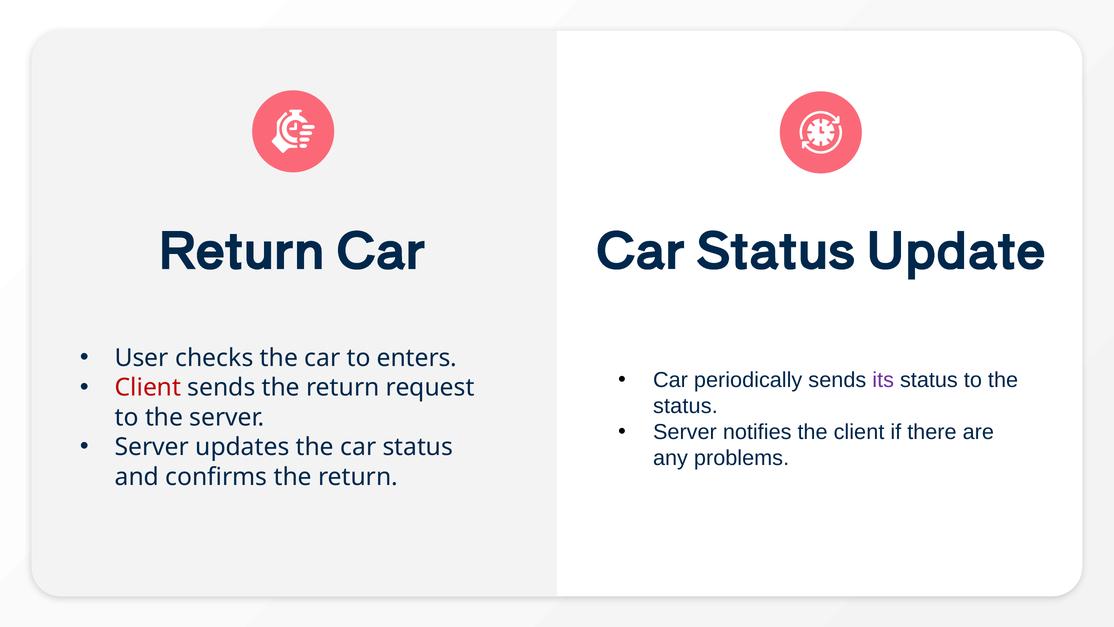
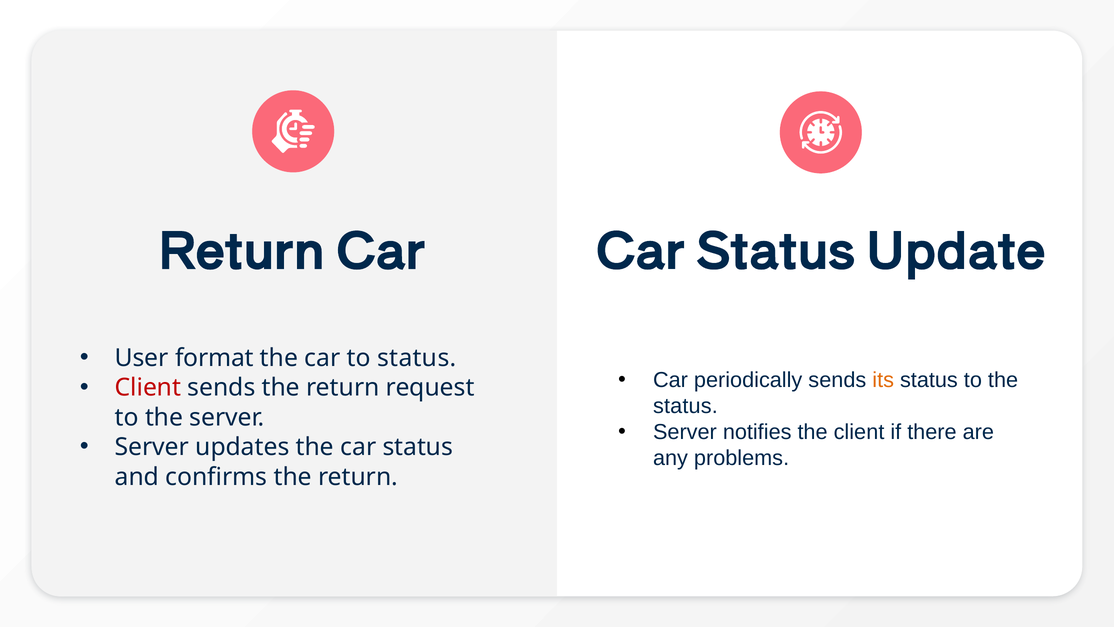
checks: checks -> format
to enters: enters -> status
its colour: purple -> orange
